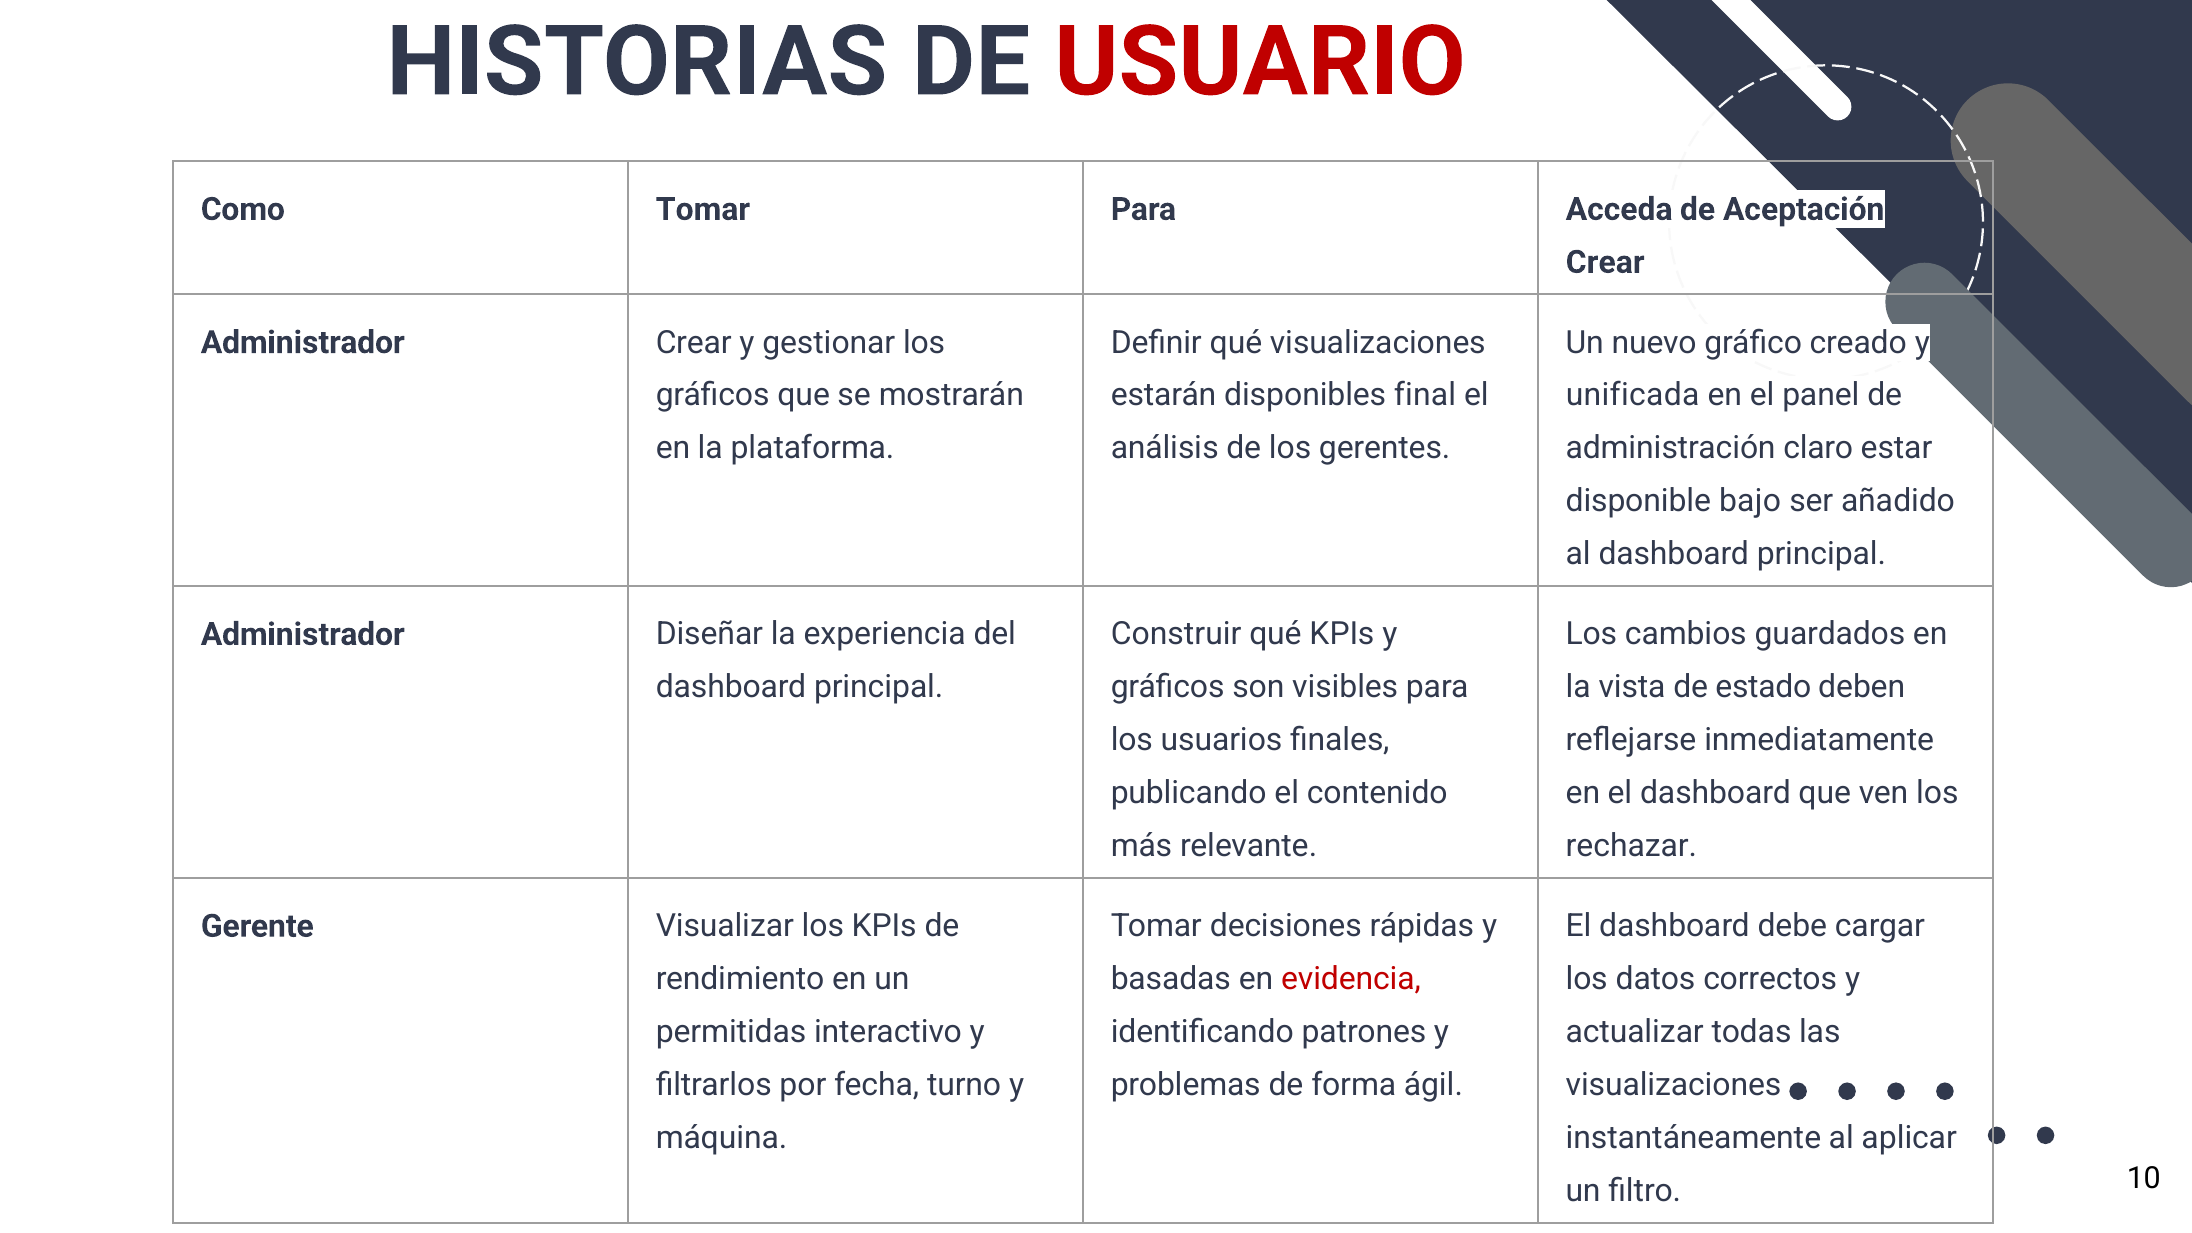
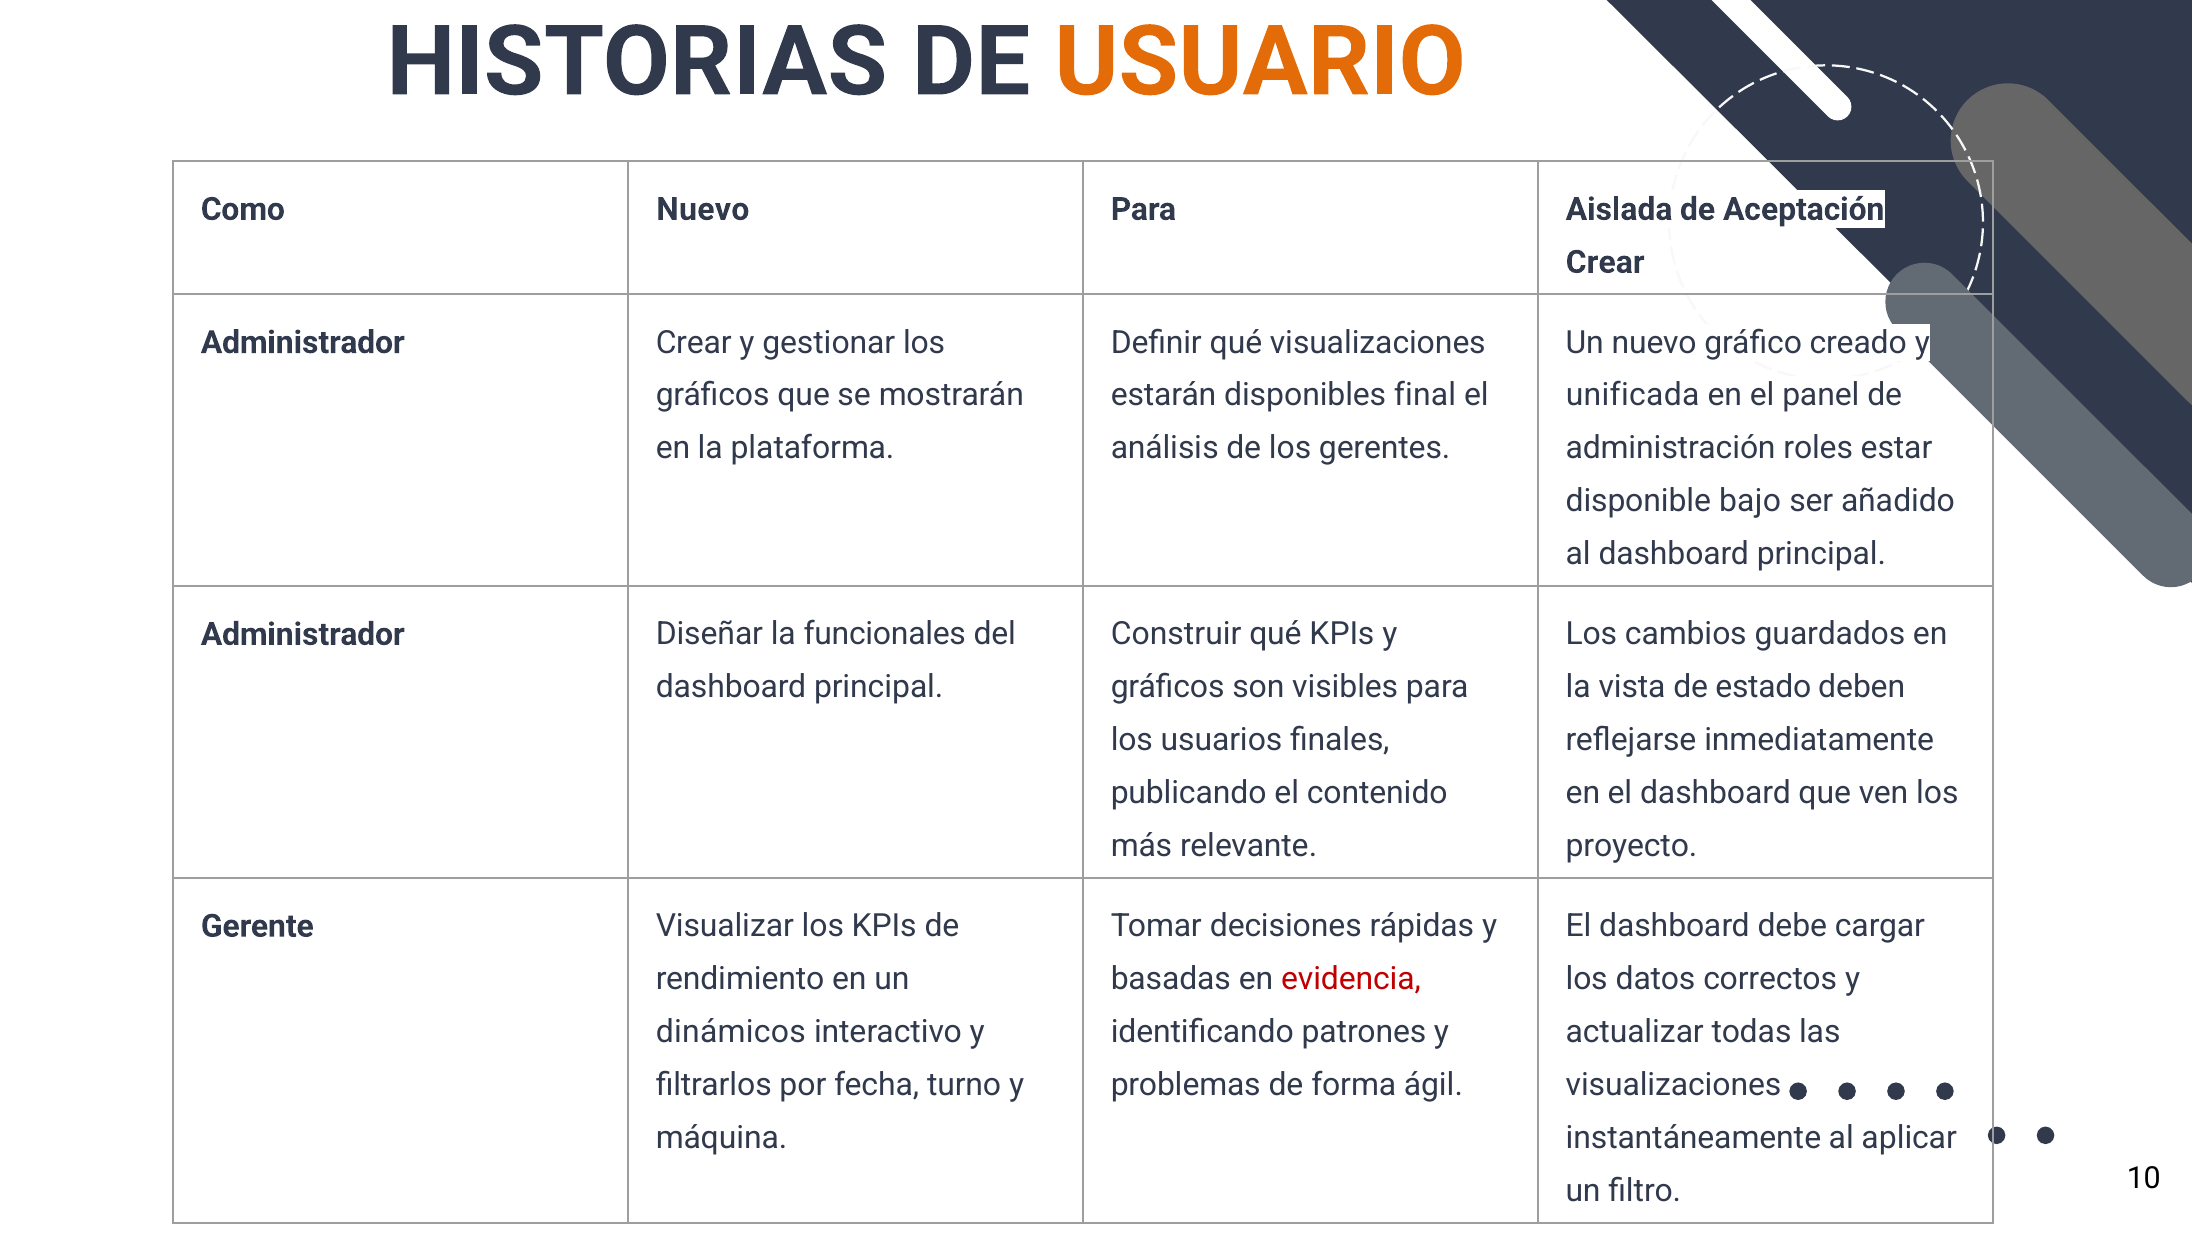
USUARIO colour: red -> orange
Como Tomar: Tomar -> Nuevo
Acceda: Acceda -> Aislada
claro: claro -> roles
experiencia: experiencia -> funcionales
rechazar: rechazar -> proyecto
permitidas: permitidas -> dinámicos
